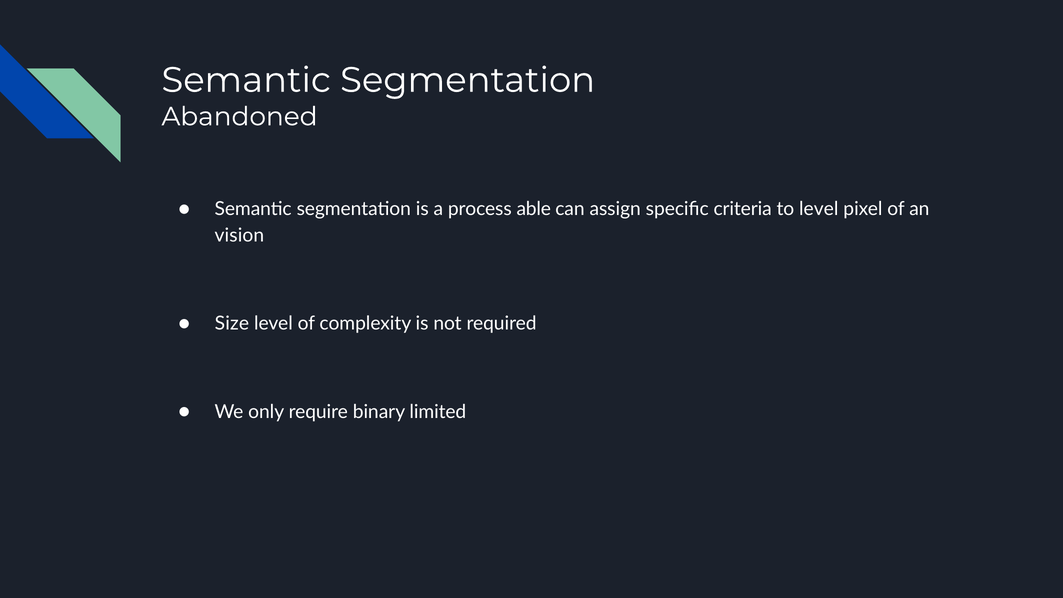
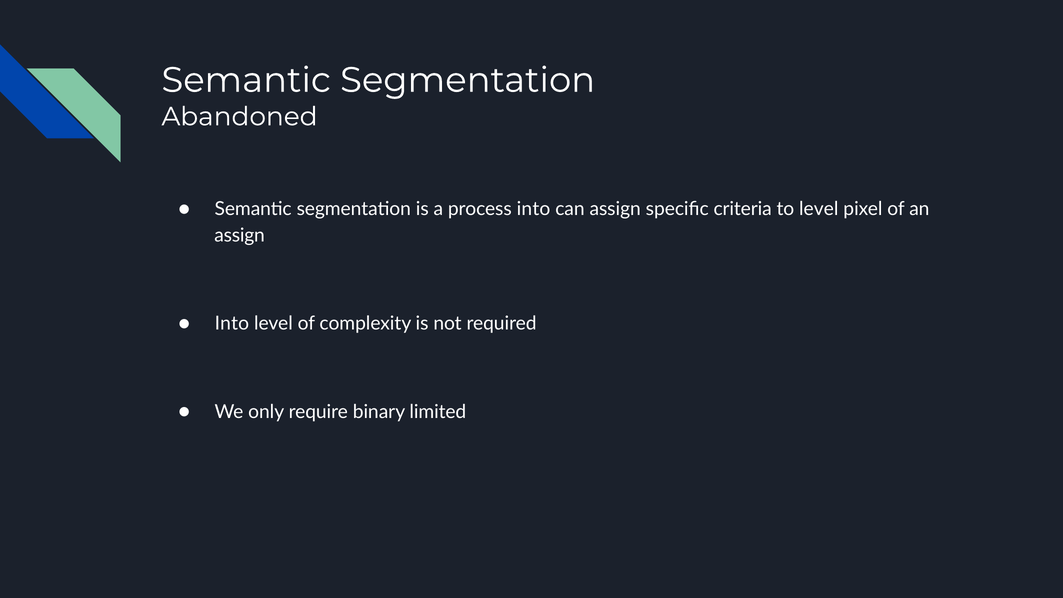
process able: able -> into
vision at (239, 235): vision -> assign
Size at (232, 324): Size -> Into
